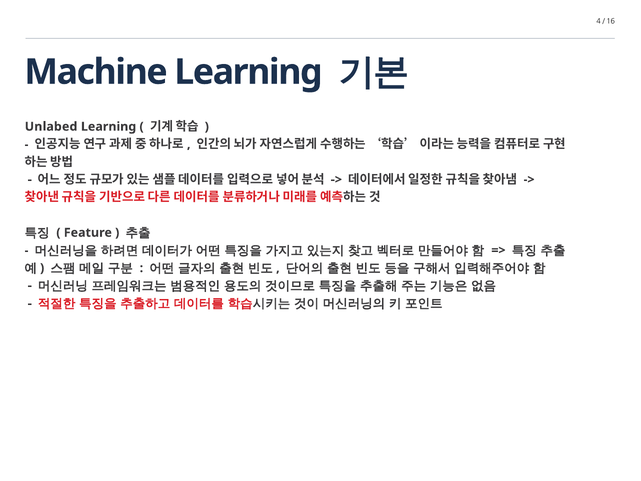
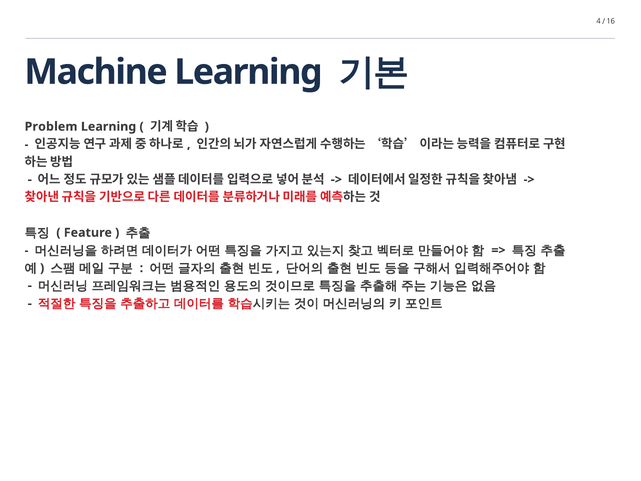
Unlabed: Unlabed -> Problem
